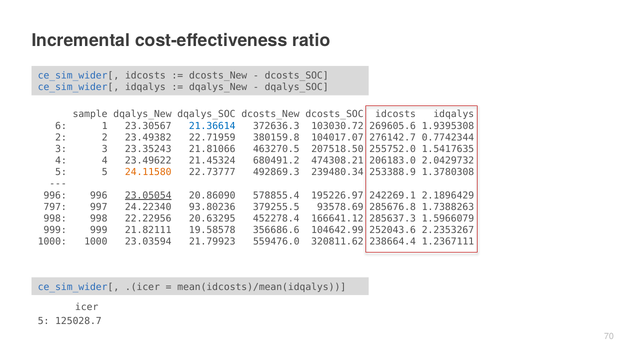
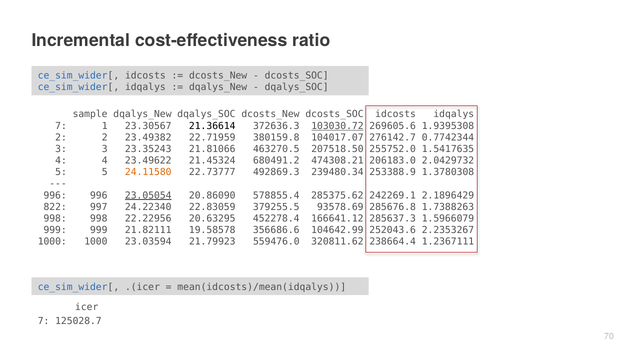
6 at (61, 126): 6 -> 7
21.36614 colour: blue -> black
103030.72 underline: none -> present
195226.97: 195226.97 -> 285375.62
797: 797 -> 822
93.80236: 93.80236 -> 22.83059
5 at (44, 321): 5 -> 7
